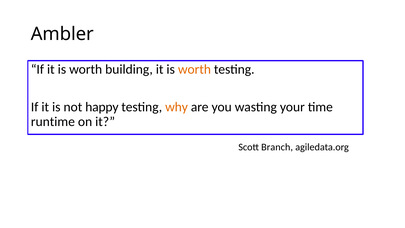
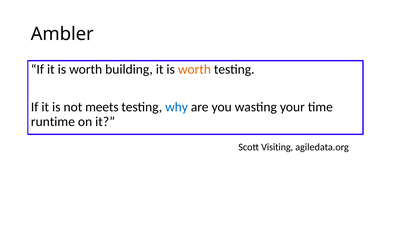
happy: happy -> meets
why colour: orange -> blue
Branch: Branch -> Visiting
